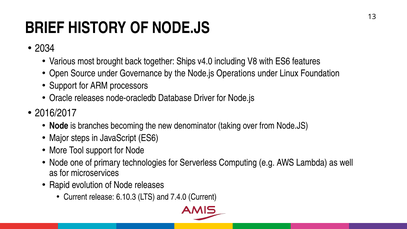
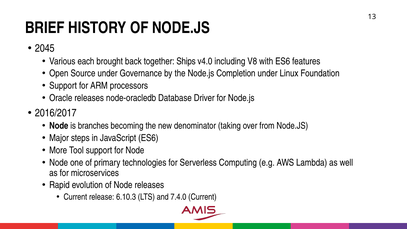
2034: 2034 -> 2045
most: most -> each
Operations: Operations -> Completion
